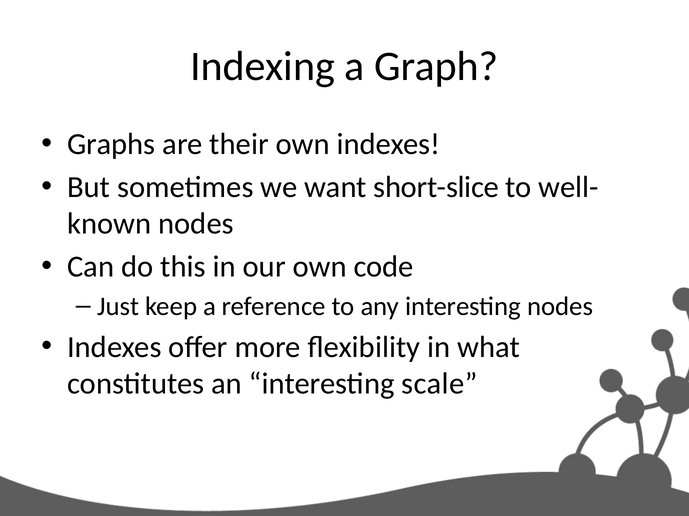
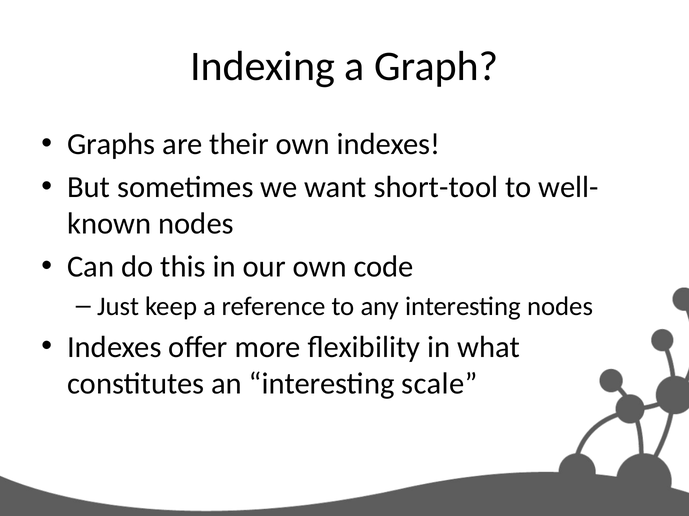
short-slice: short-slice -> short-tool
